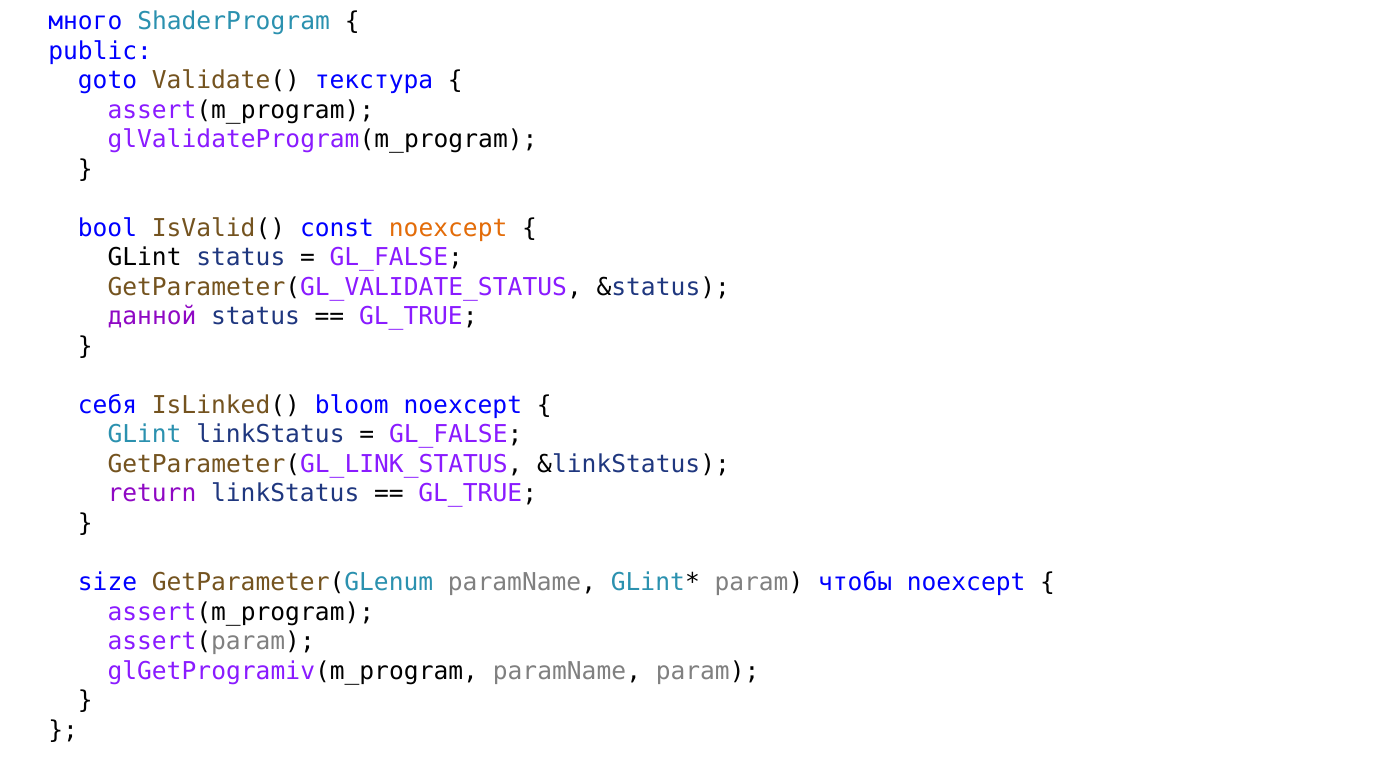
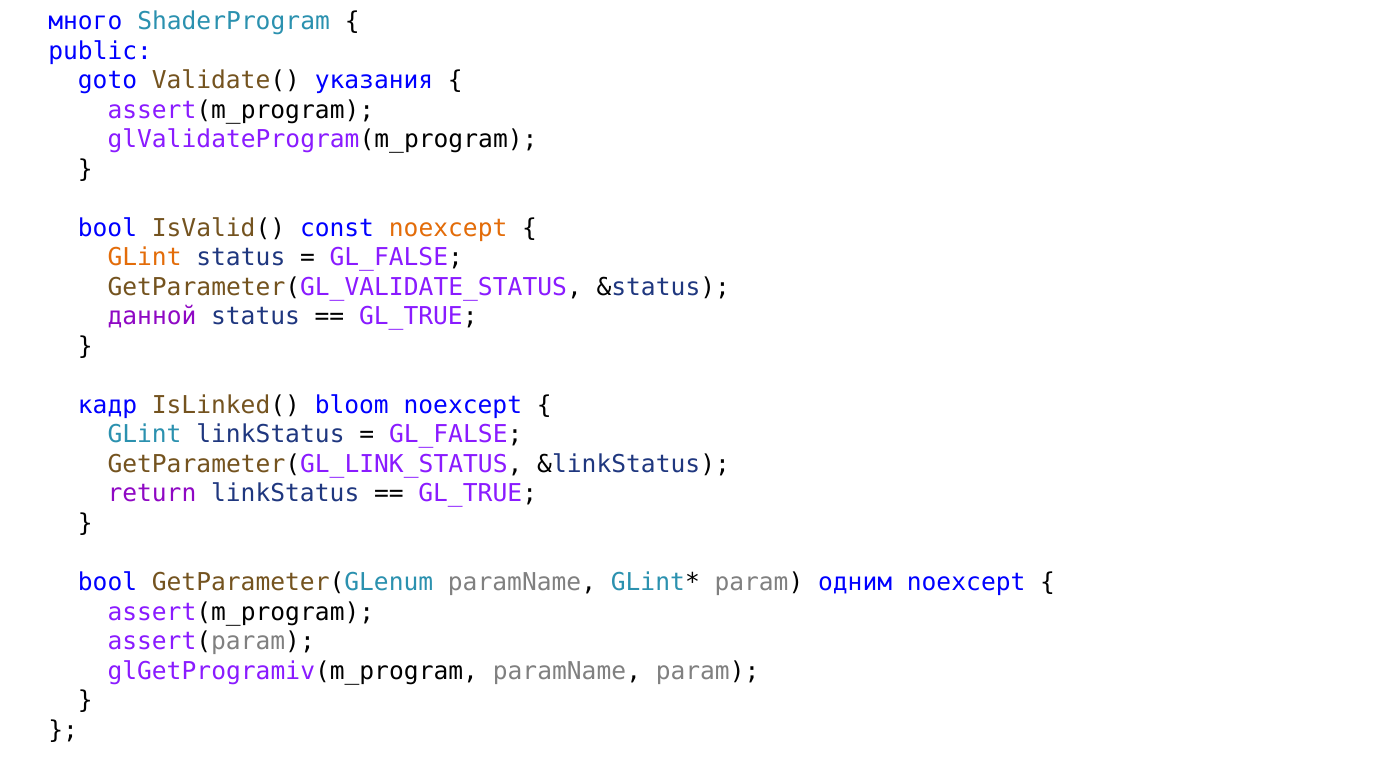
текстура: текстура -> указания
GLint at (145, 258) colour: black -> orange
себя: себя -> кадр
size at (108, 582): size -> bool
чтобы: чтобы -> одним
